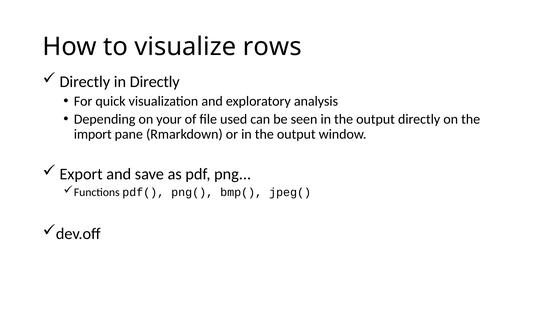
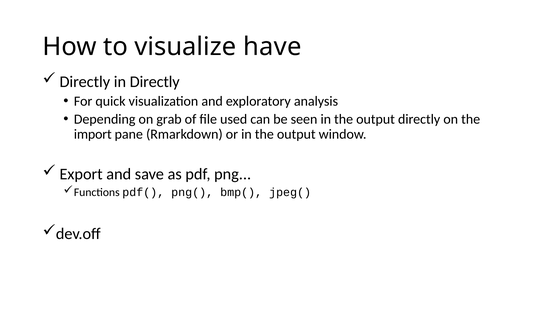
rows: rows -> have
your: your -> grab
